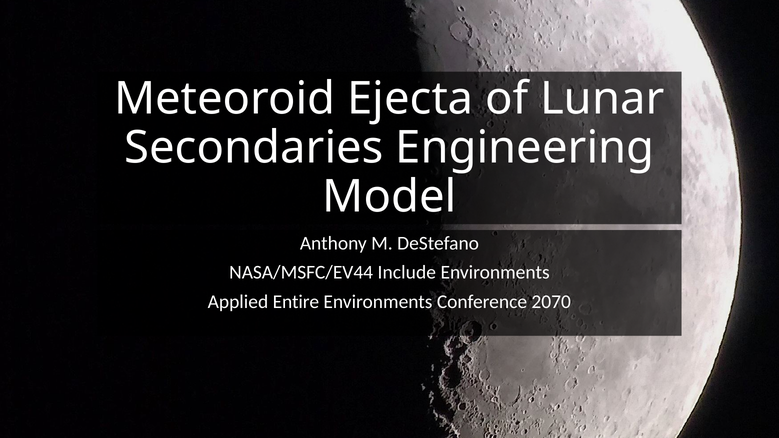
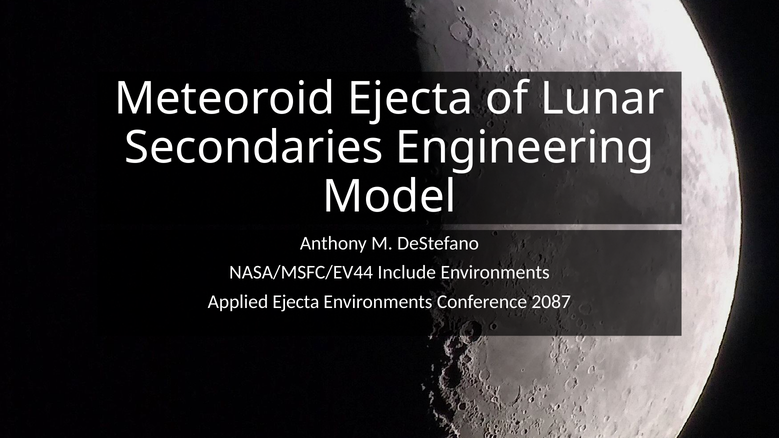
Applied Entire: Entire -> Ejecta
2070: 2070 -> 2087
